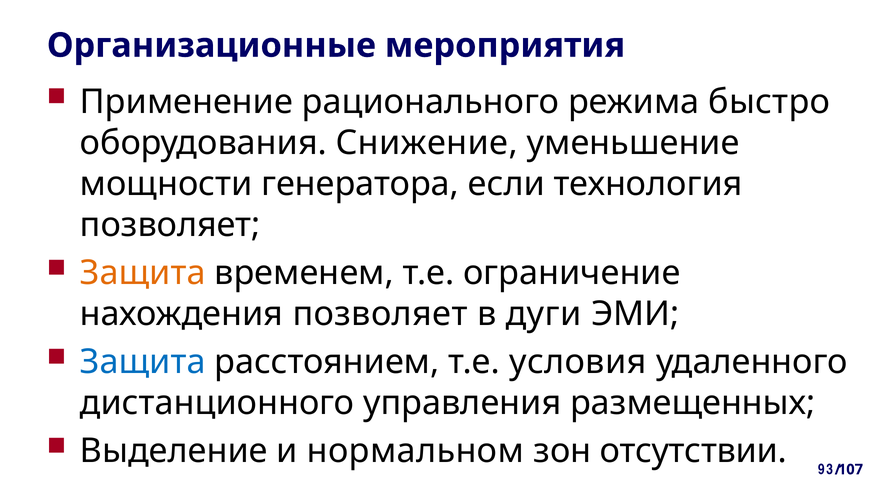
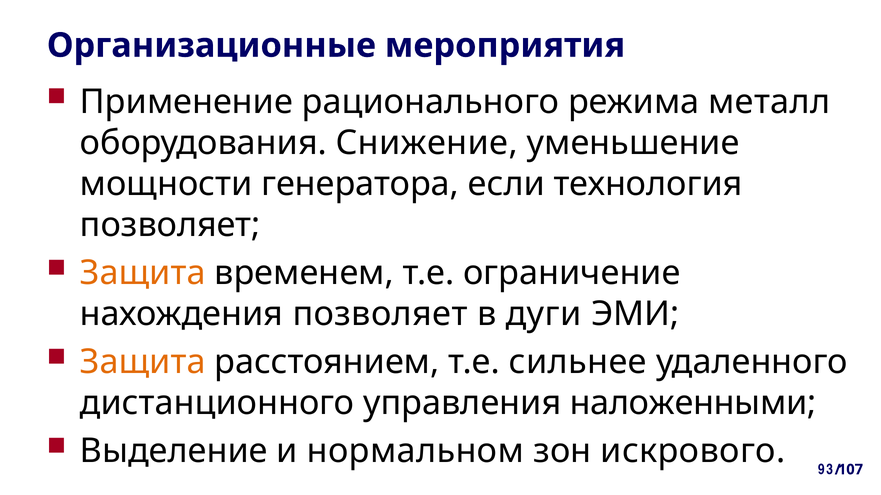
быстро: быстро -> металл
Защита at (143, 362) colour: blue -> orange
условия: условия -> сильнее
размещенных: размещенных -> наложенными
отсутствии: отсутствии -> искрового
